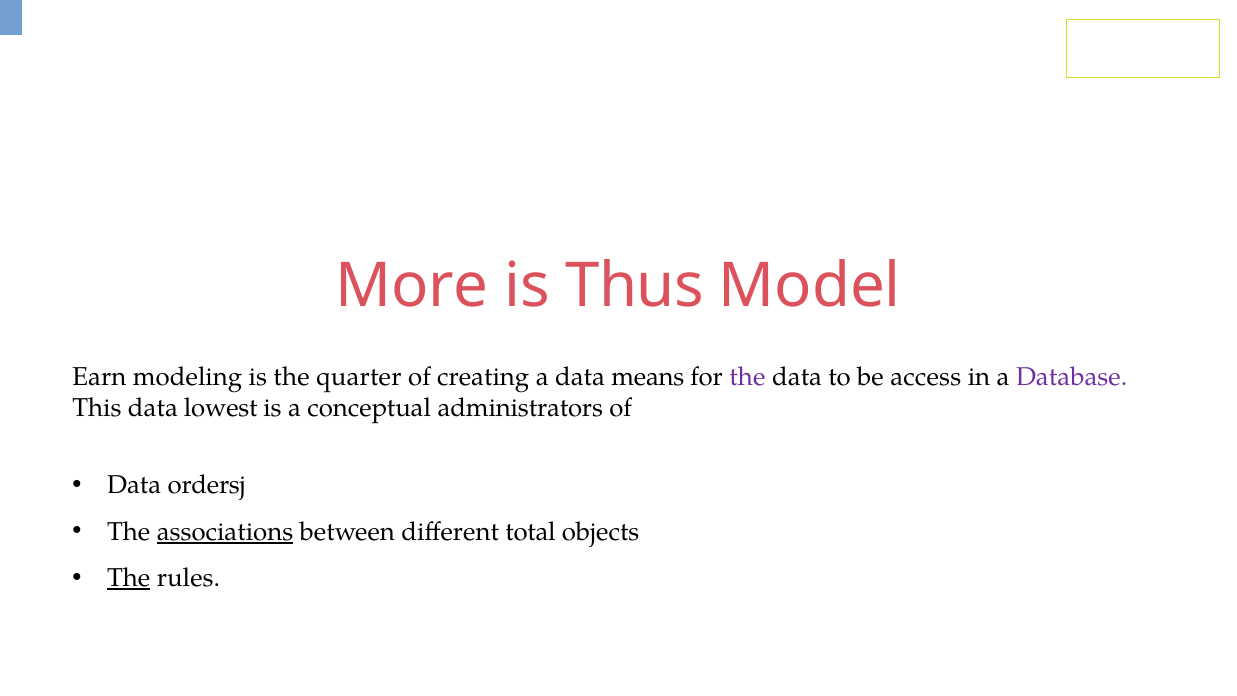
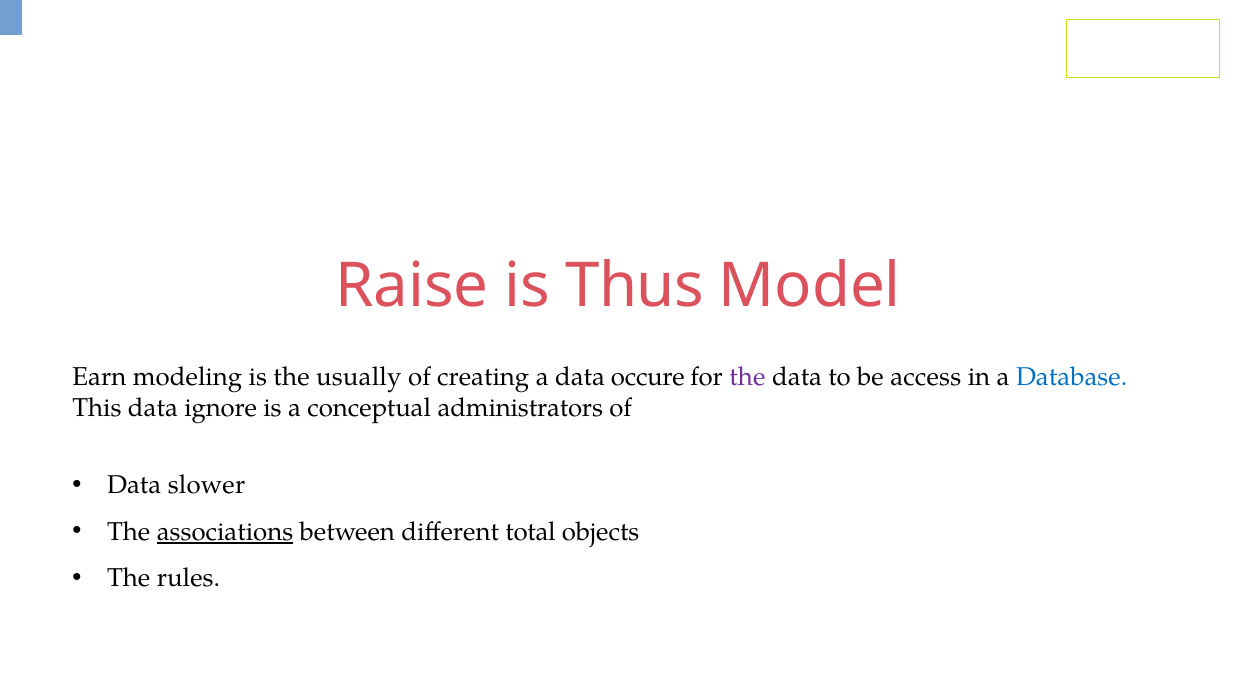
More: More -> Raise
quarter: quarter -> usually
means: means -> occure
Database colour: purple -> blue
lowest: lowest -> ignore
ordersj: ordersj -> slower
The at (129, 578) underline: present -> none
